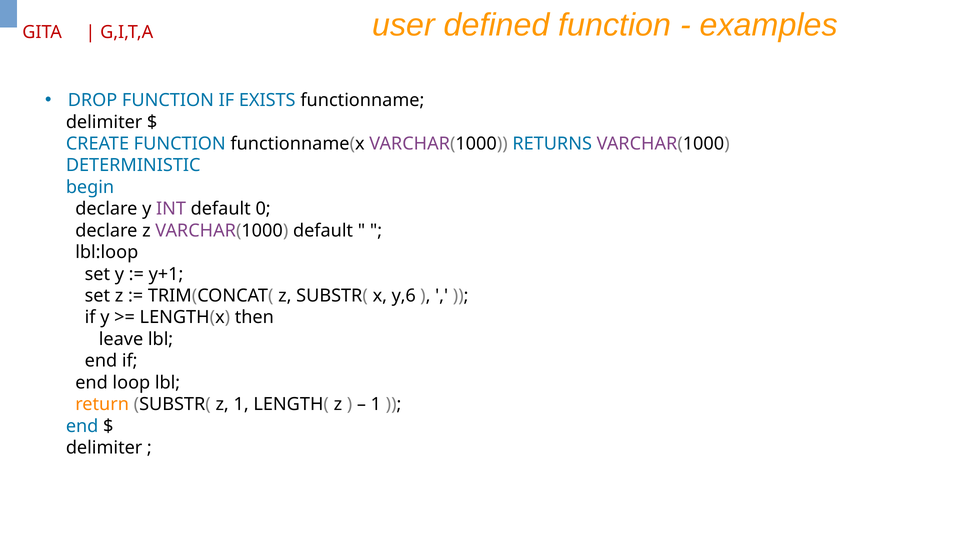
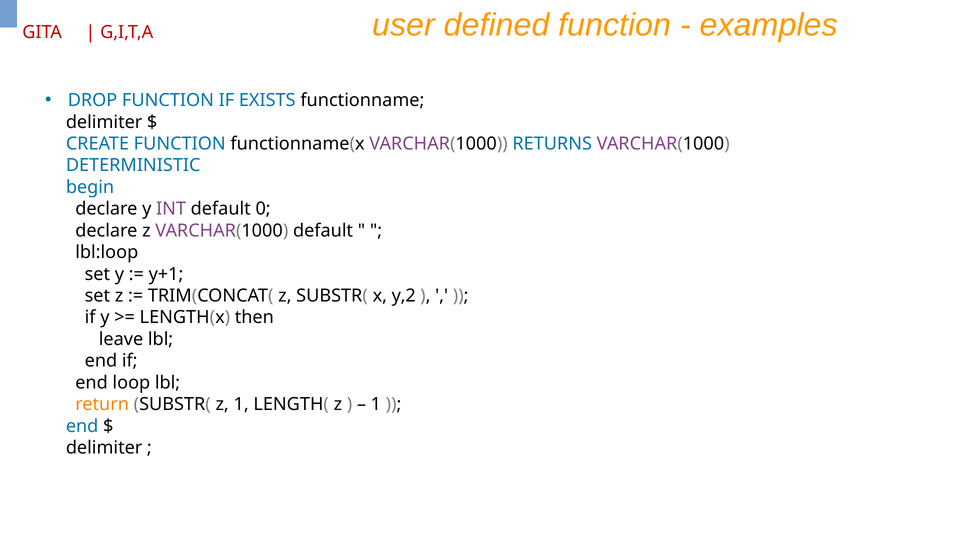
y,6: y,6 -> y,2
